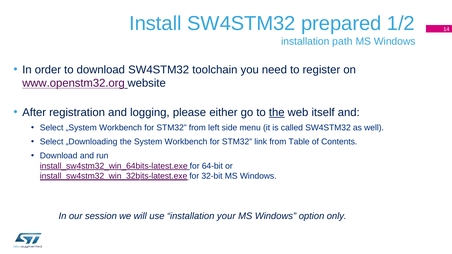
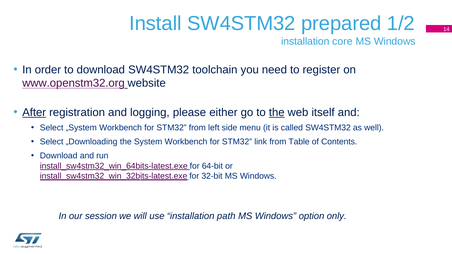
path: path -> core
After underline: none -> present
your: your -> path
